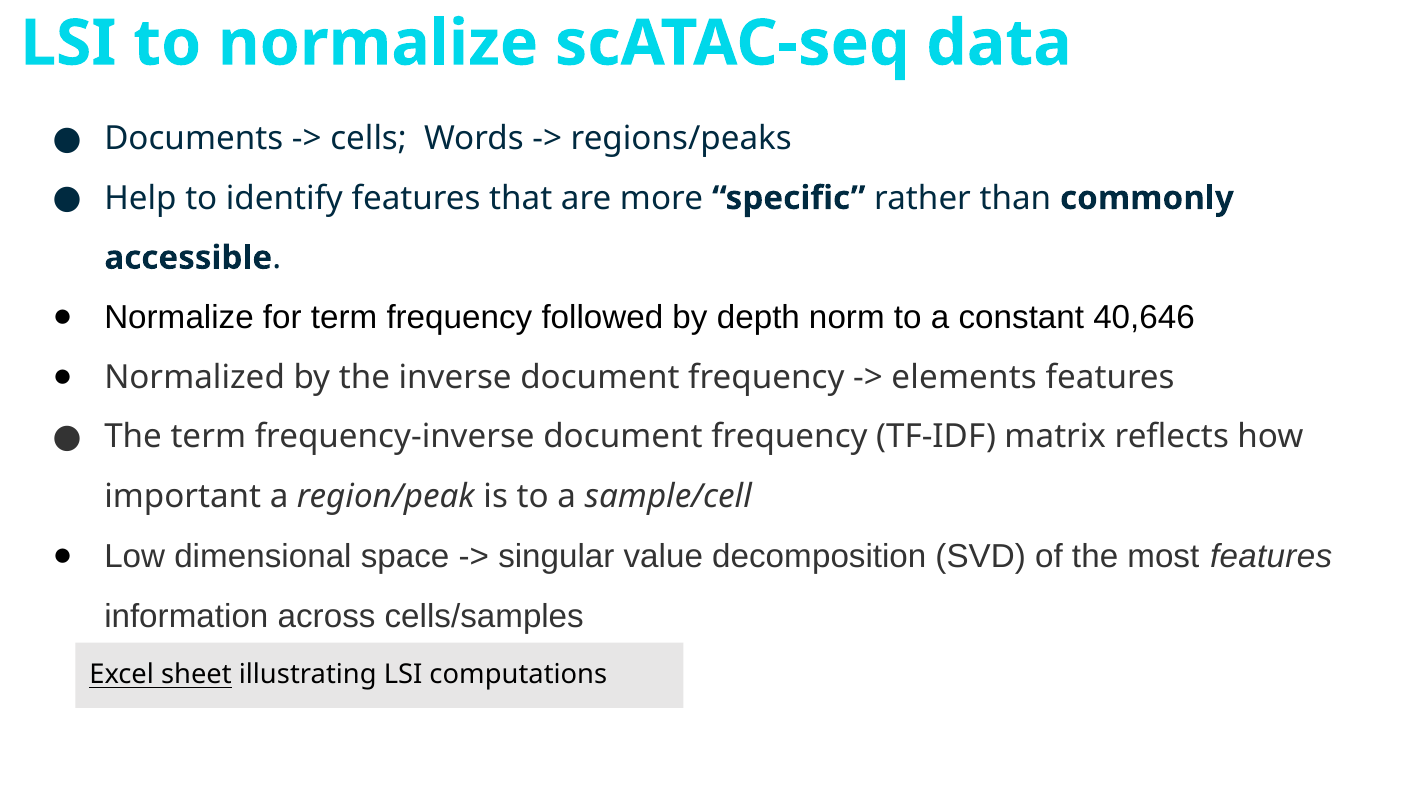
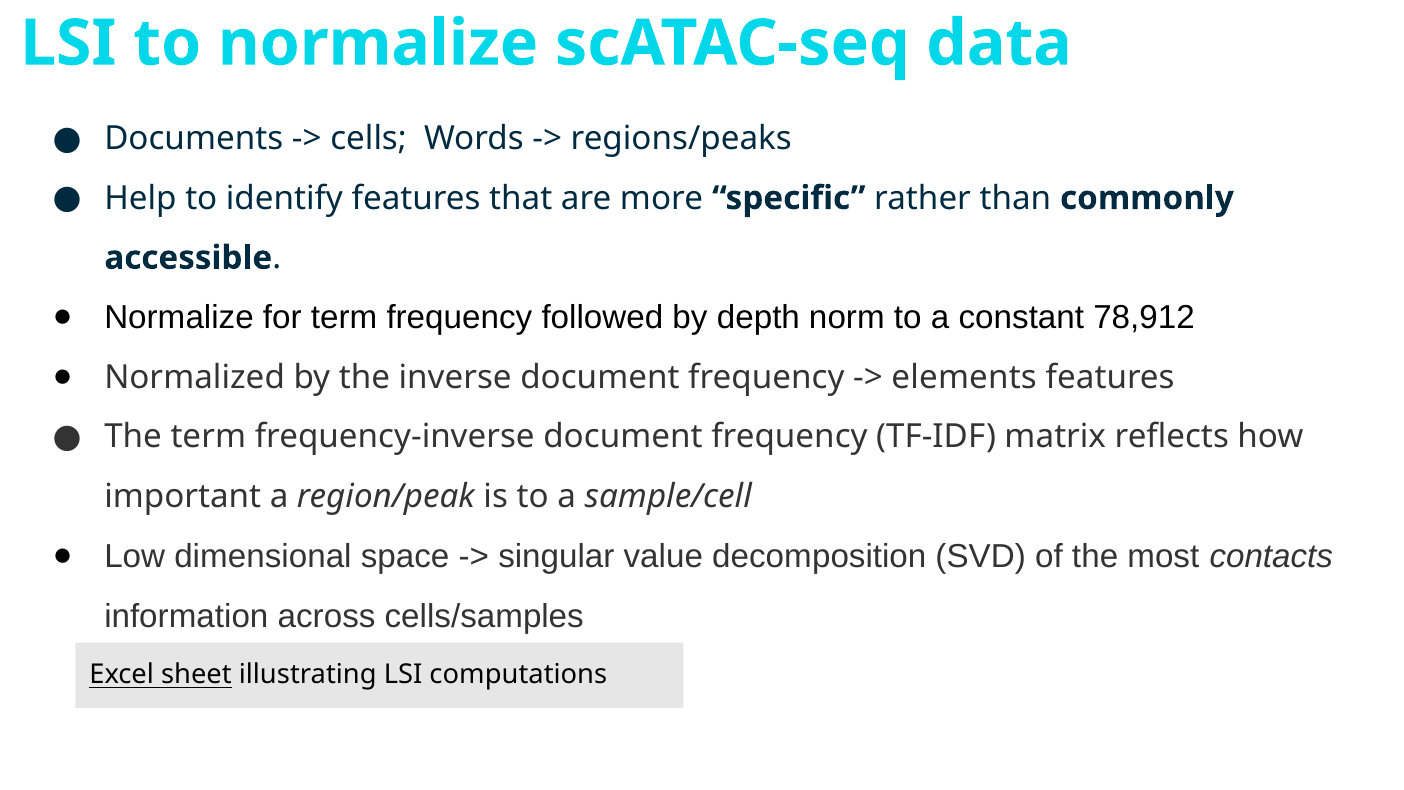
40,646: 40,646 -> 78,912
most features: features -> contacts
